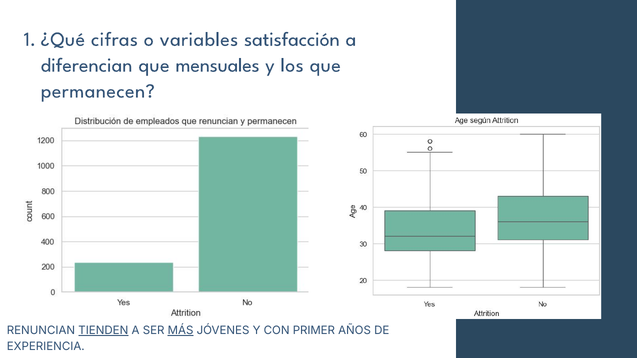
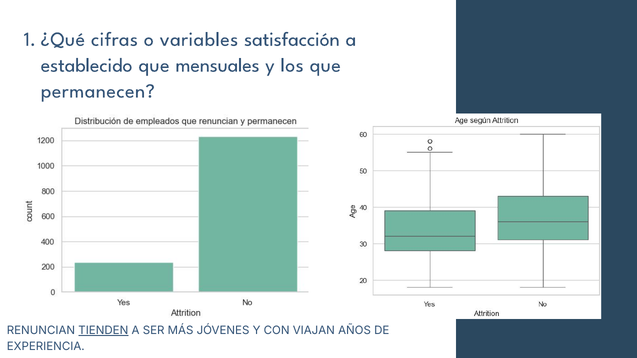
diferencian: diferencian -> establecido
MÁS underline: present -> none
PRIMER: PRIMER -> VIAJAN
